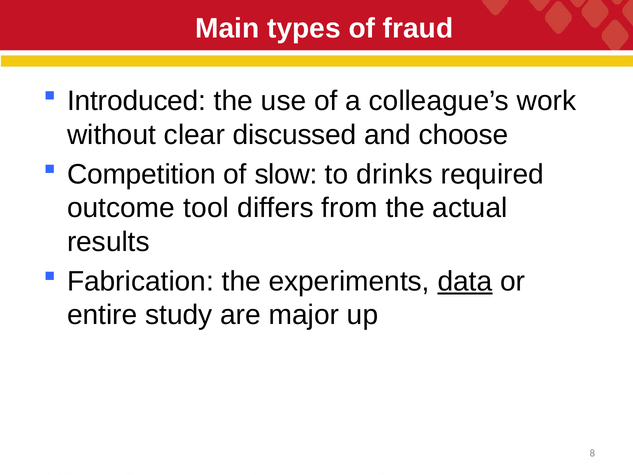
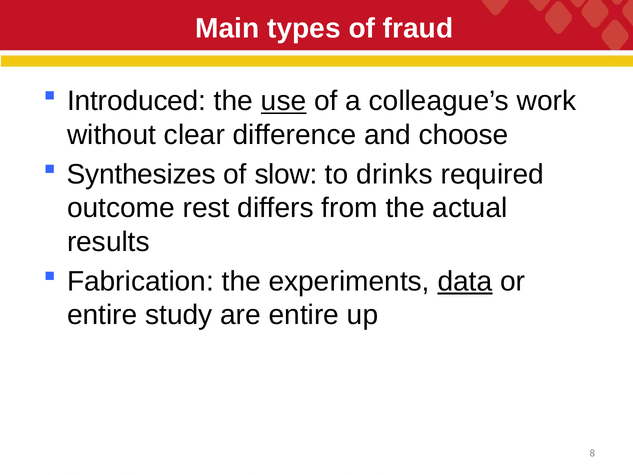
use underline: none -> present
discussed: discussed -> difference
Competition: Competition -> Synthesizes
tool: tool -> rest
are major: major -> entire
